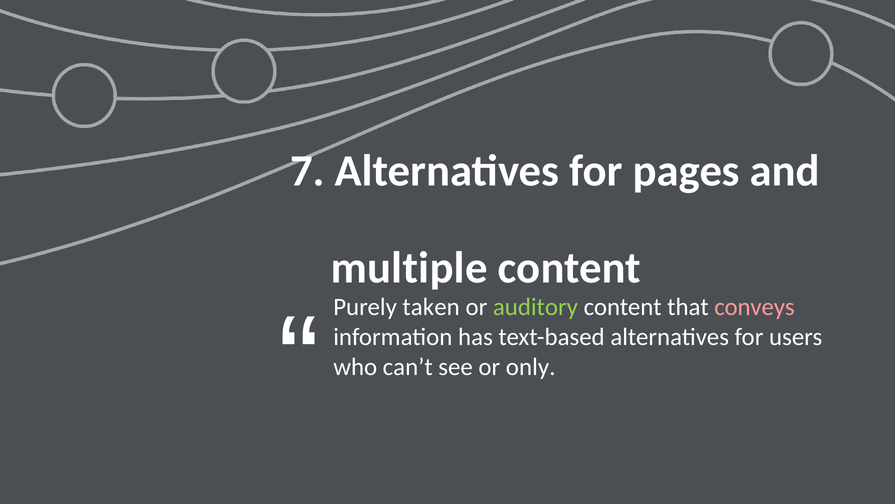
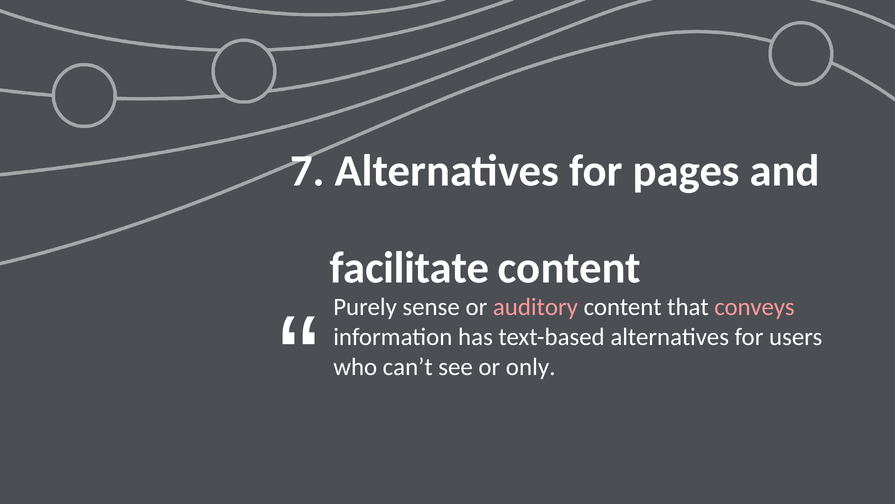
multiple: multiple -> facilitate
taken: taken -> sense
auditory colour: light green -> pink
